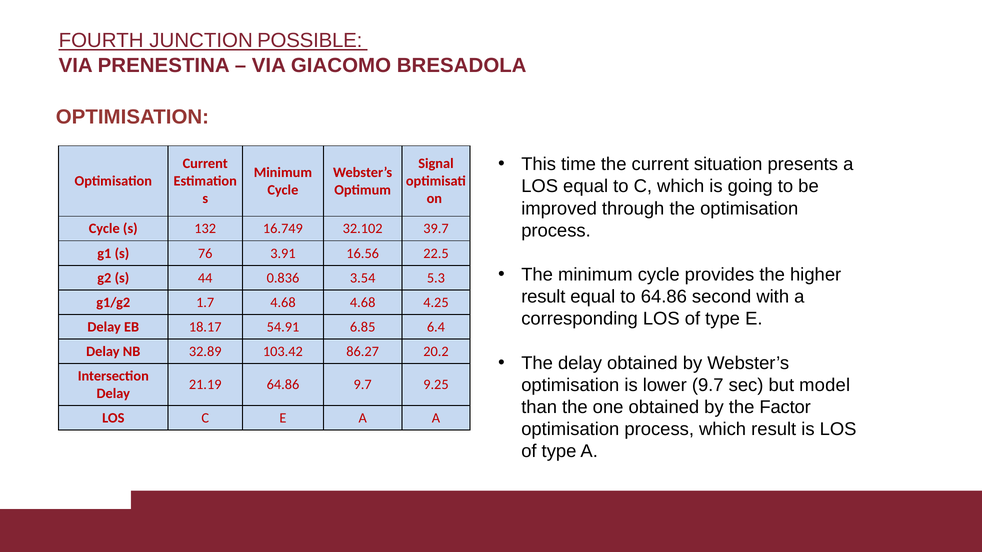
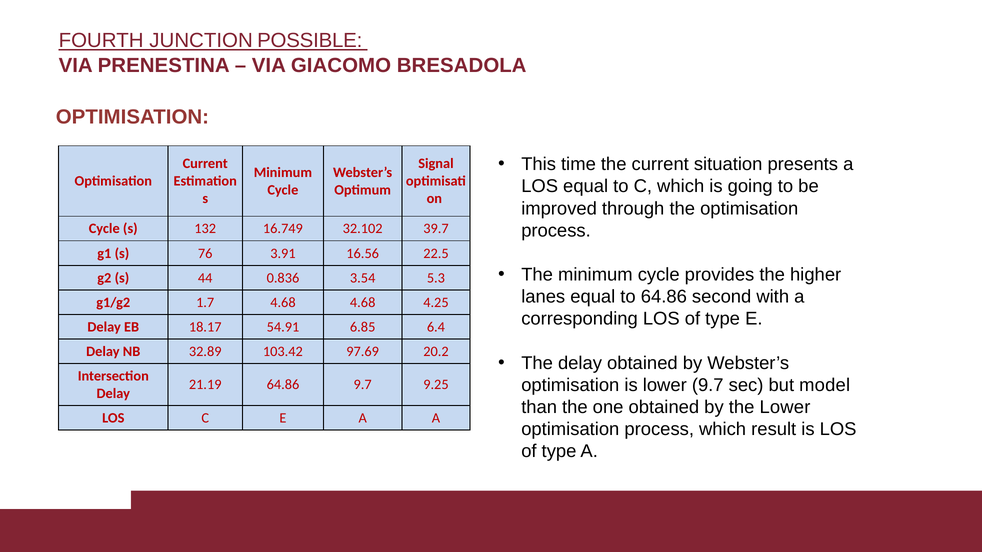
result at (543, 297): result -> lanes
86.27: 86.27 -> 97.69
the Factor: Factor -> Lower
